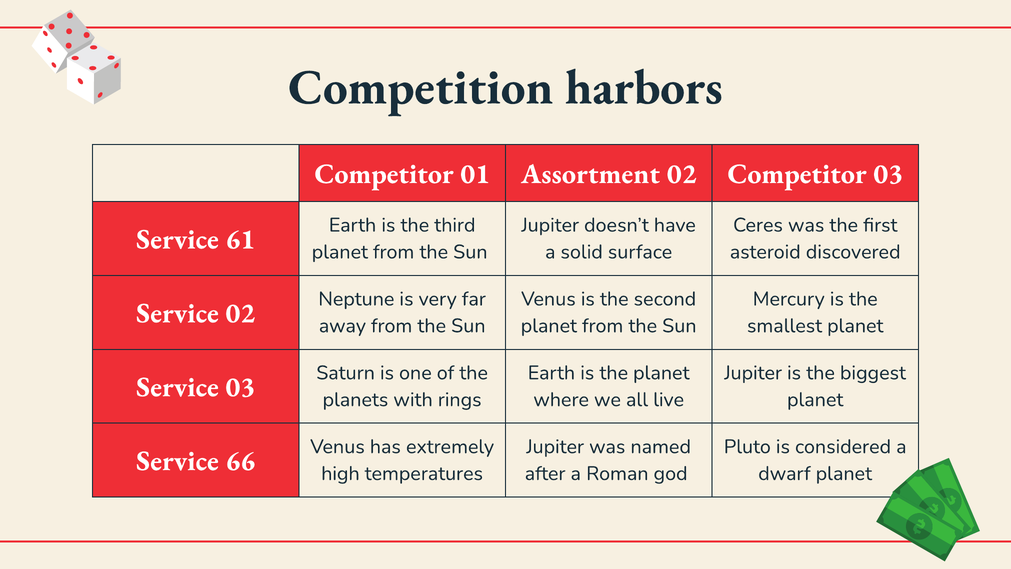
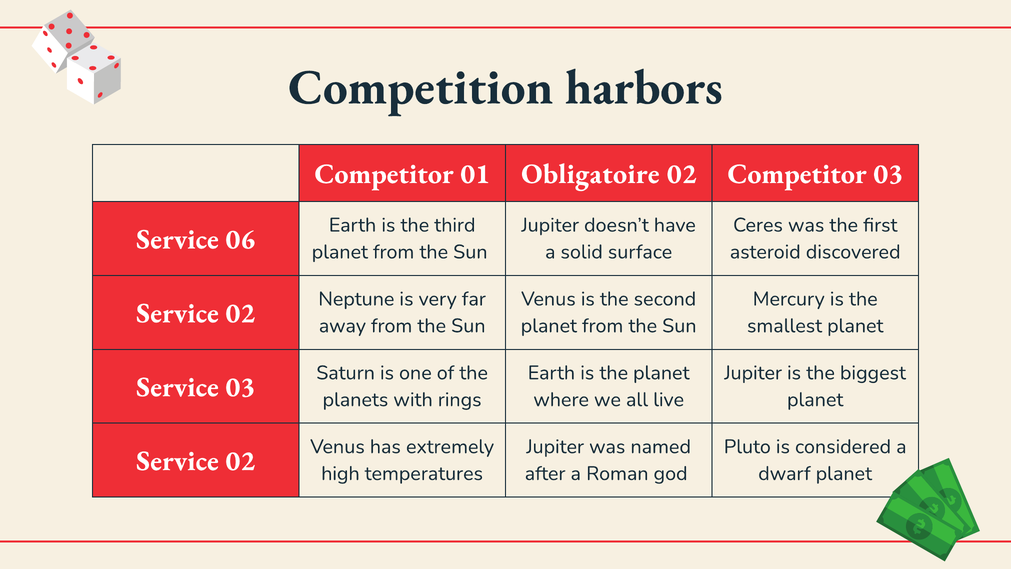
Assortment: Assortment -> Obligatoire
61: 61 -> 06
66 at (240, 461): 66 -> 02
